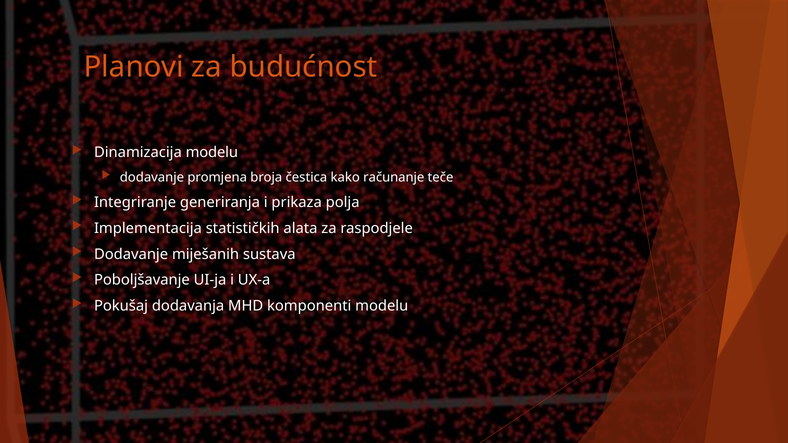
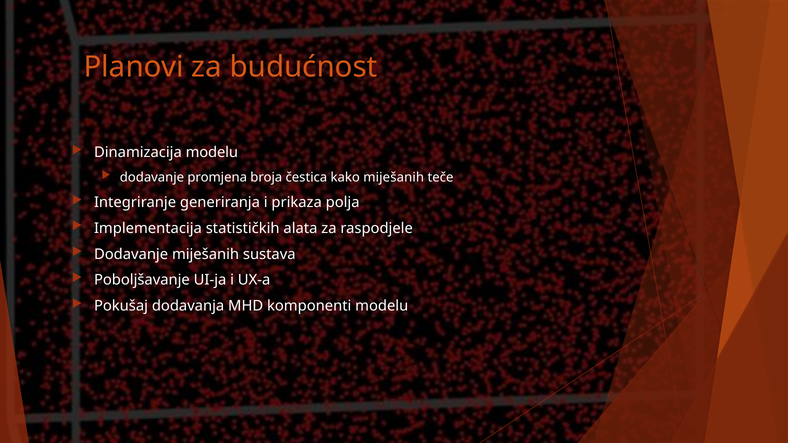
kako računanje: računanje -> miješanih
